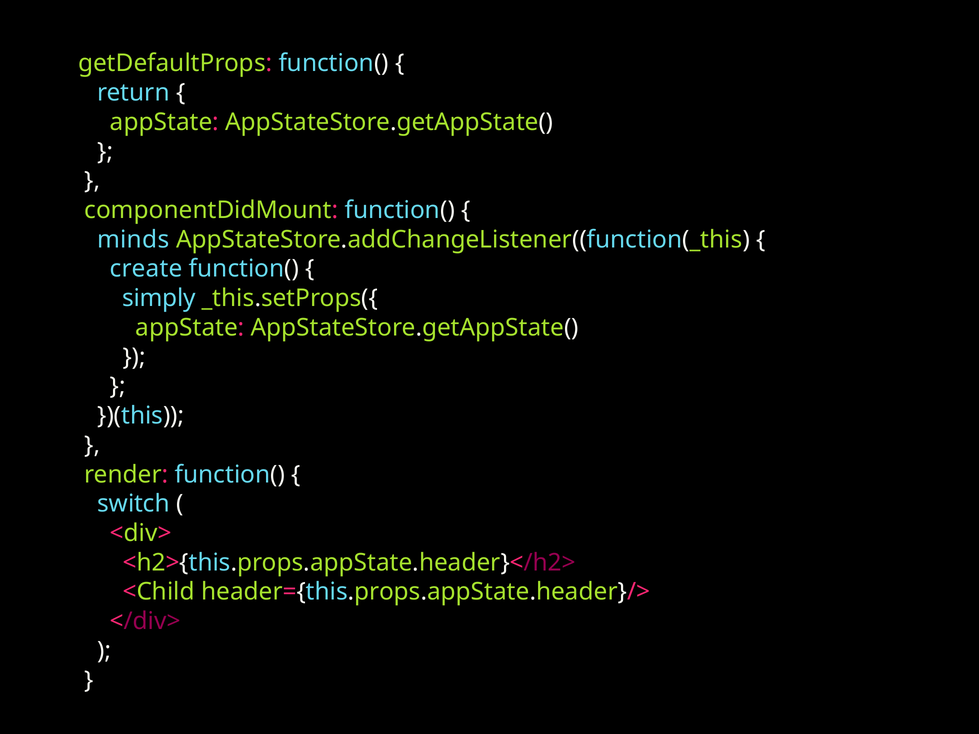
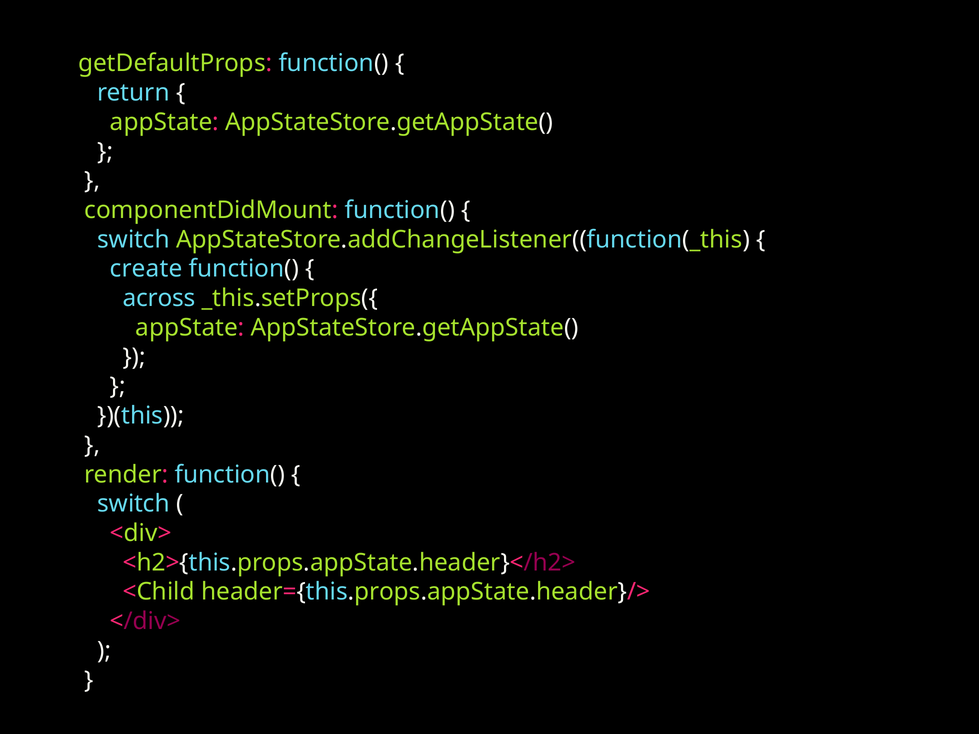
minds at (133, 240): minds -> switch
simply: simply -> across
